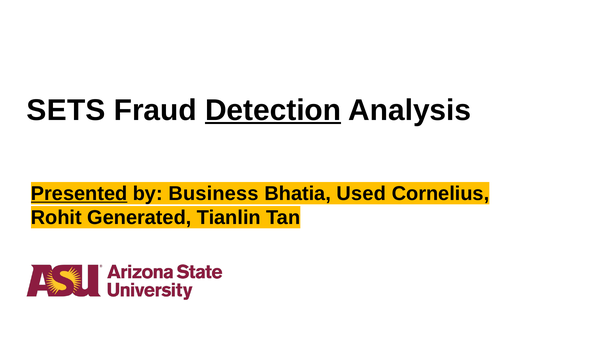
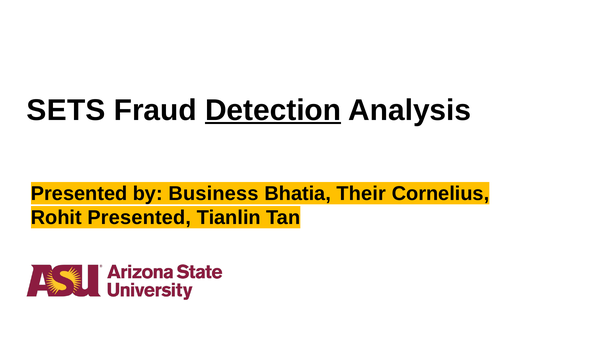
Presented at (79, 193) underline: present -> none
Used: Used -> Their
Rohit Generated: Generated -> Presented
